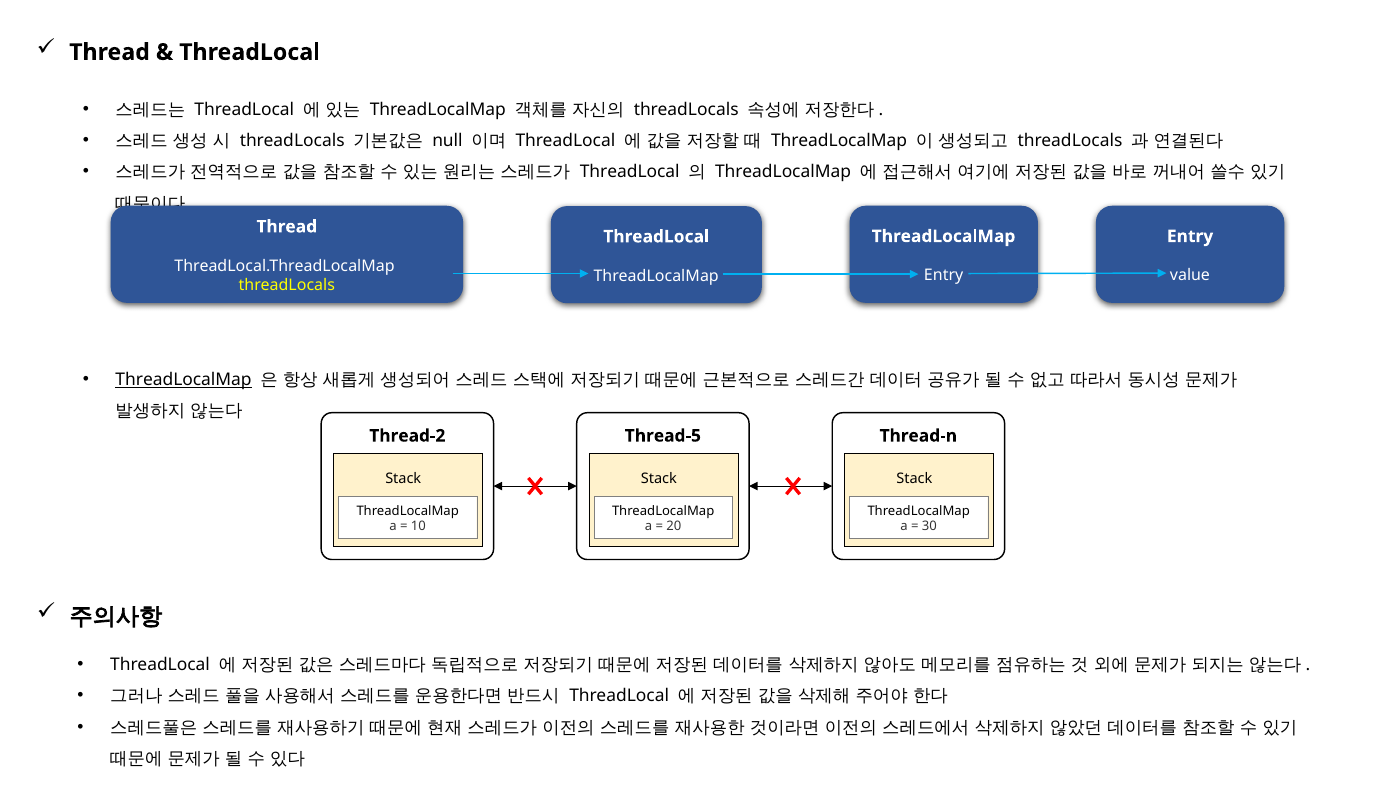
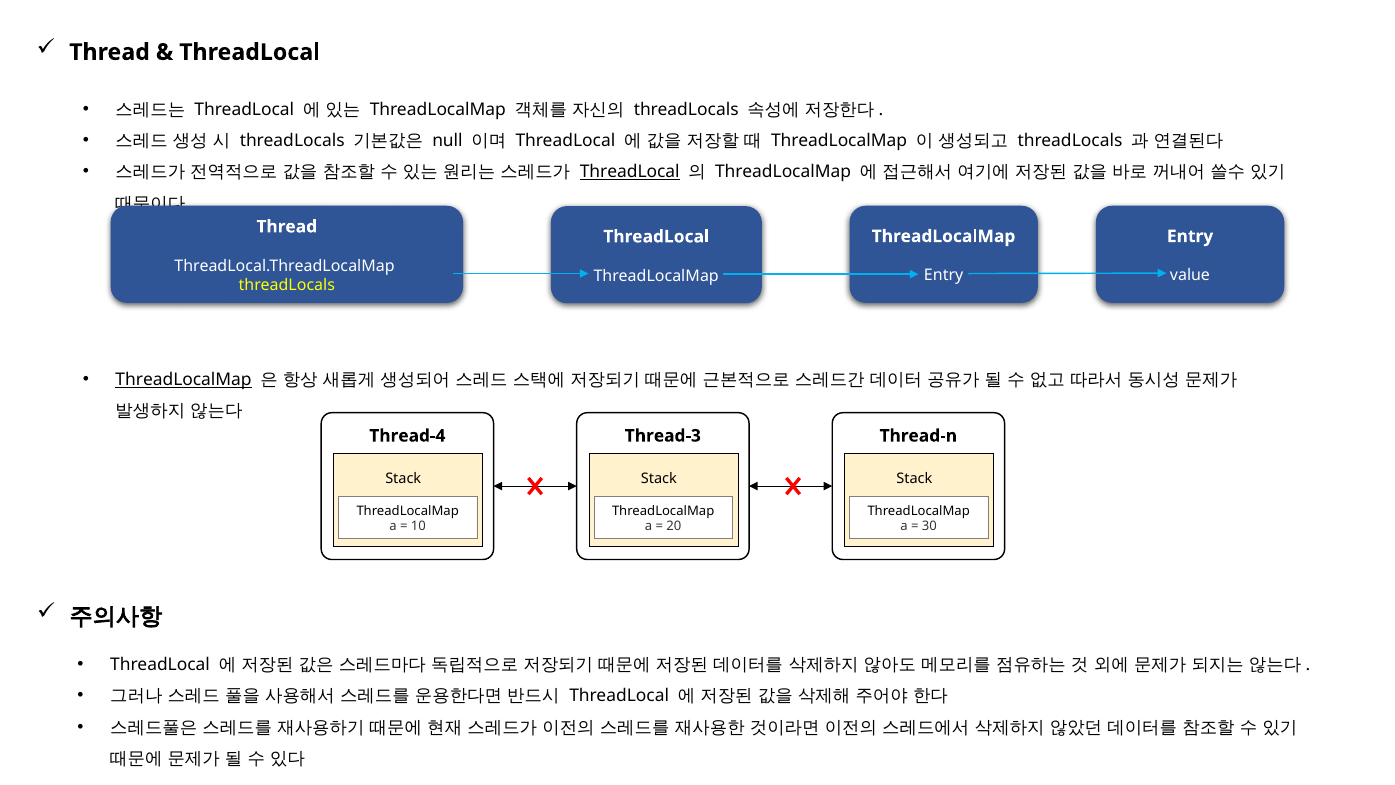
ThreadLocal at (630, 172) underline: none -> present
Thread-2: Thread-2 -> Thread-4
Thread-5: Thread-5 -> Thread-3
